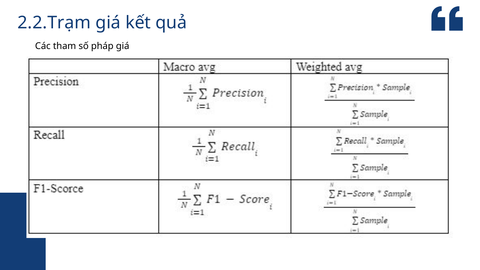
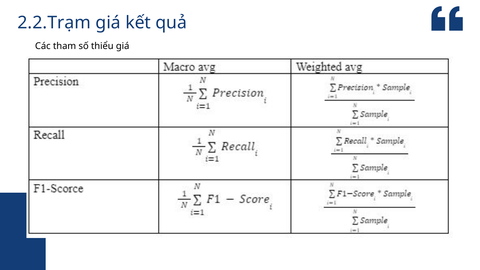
pháp: pháp -> thiểu
